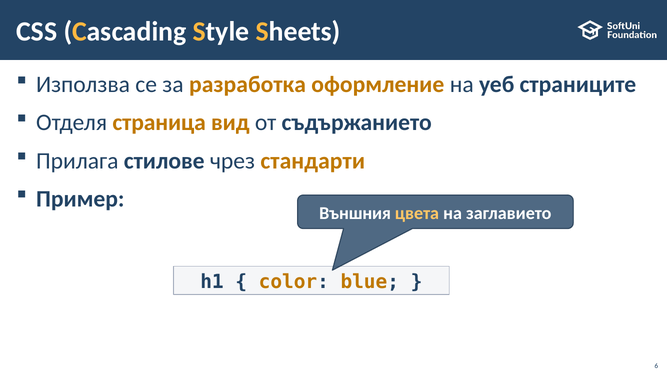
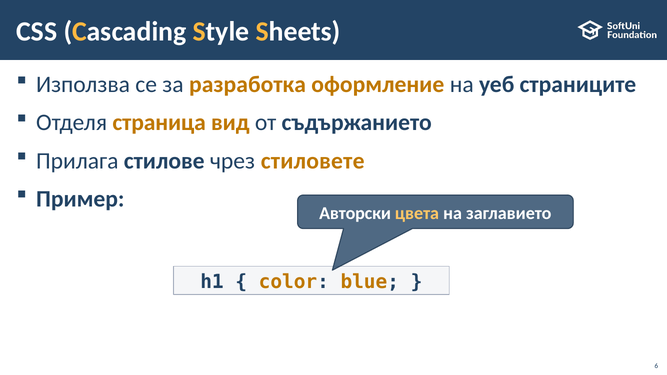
стандарти: стандарти -> стиловете
Външния: Външния -> Авторски
